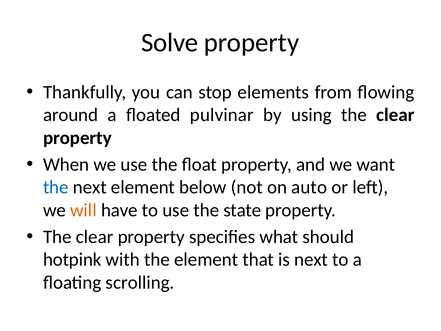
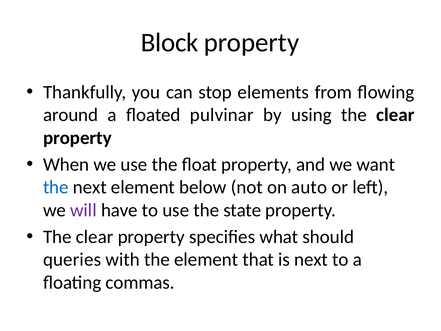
Solve: Solve -> Block
will colour: orange -> purple
hotpink: hotpink -> queries
scrolling: scrolling -> commas
